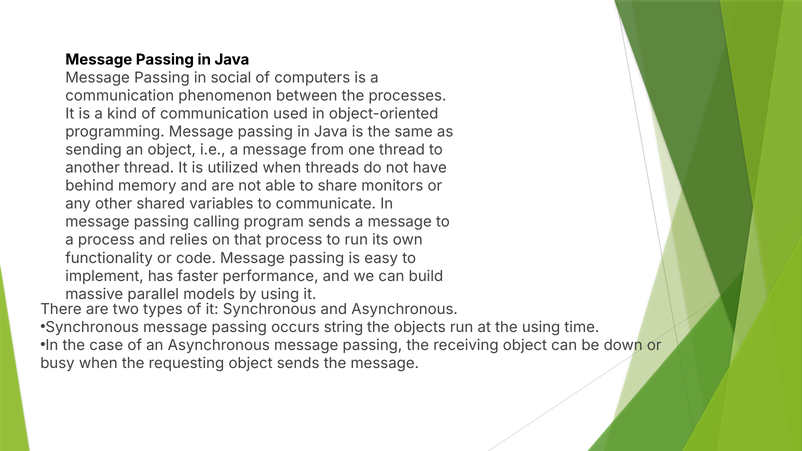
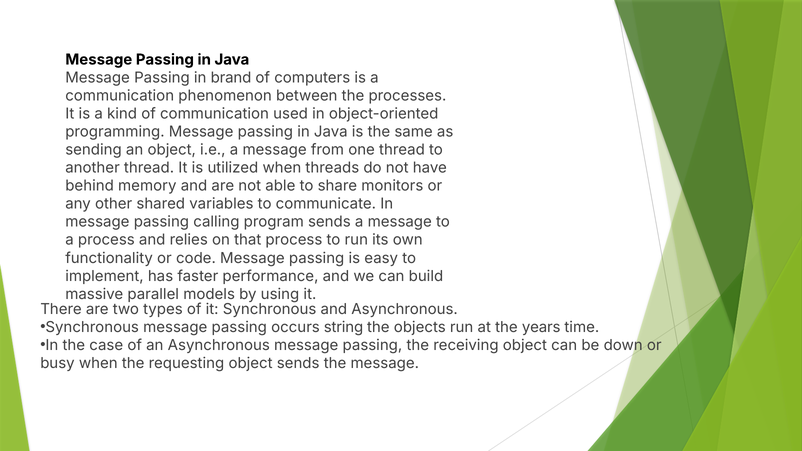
social: social -> brand
the using: using -> years
